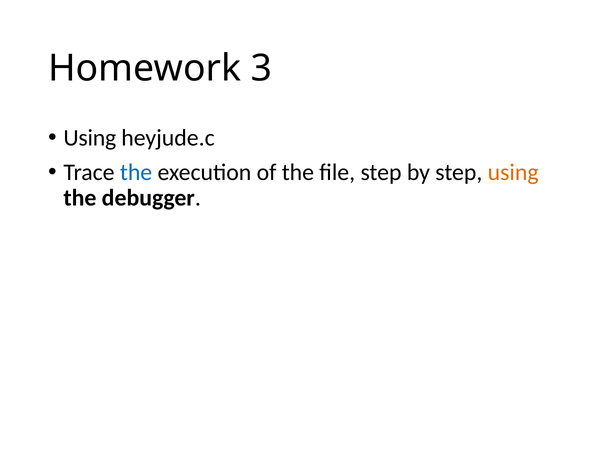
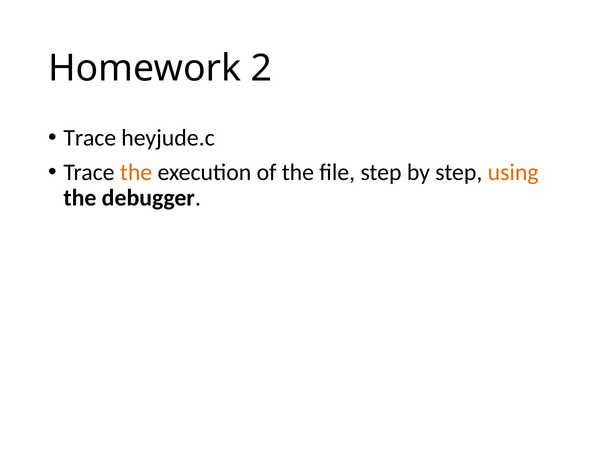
3: 3 -> 2
Using at (90, 138): Using -> Trace
the at (136, 172) colour: blue -> orange
